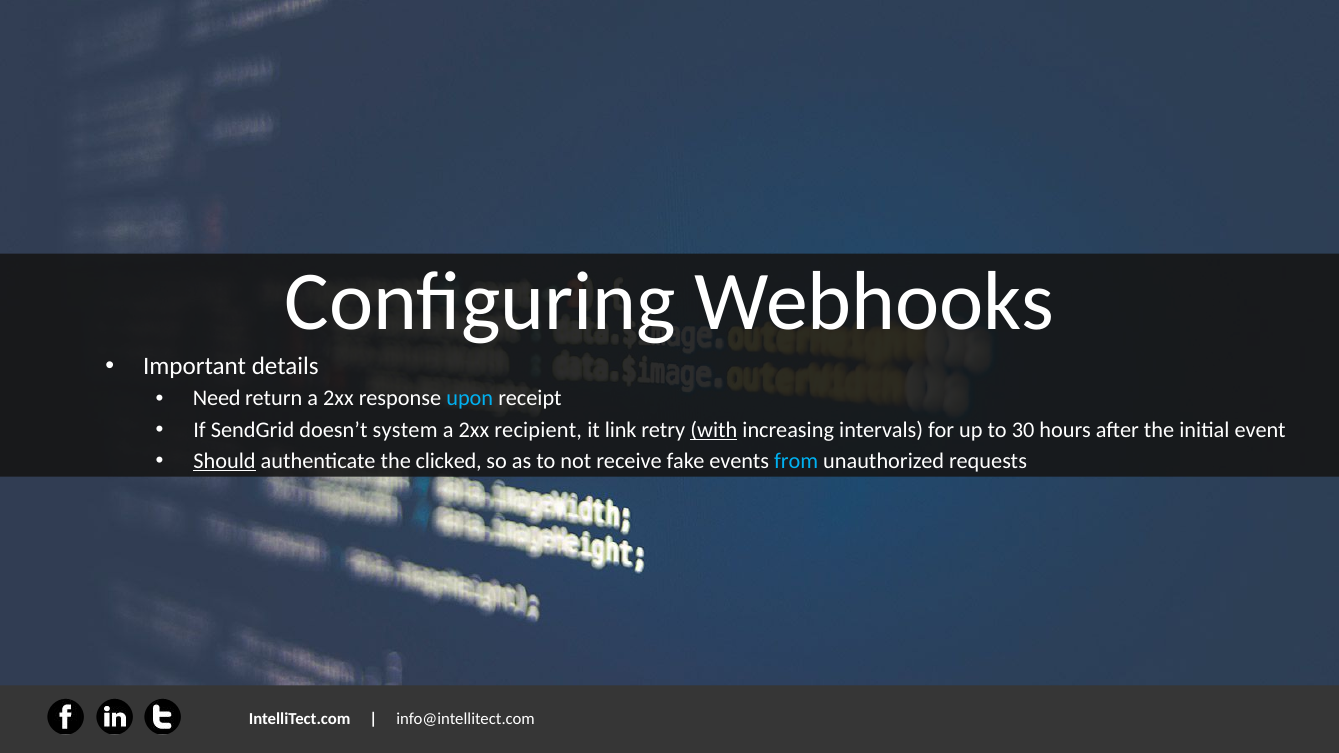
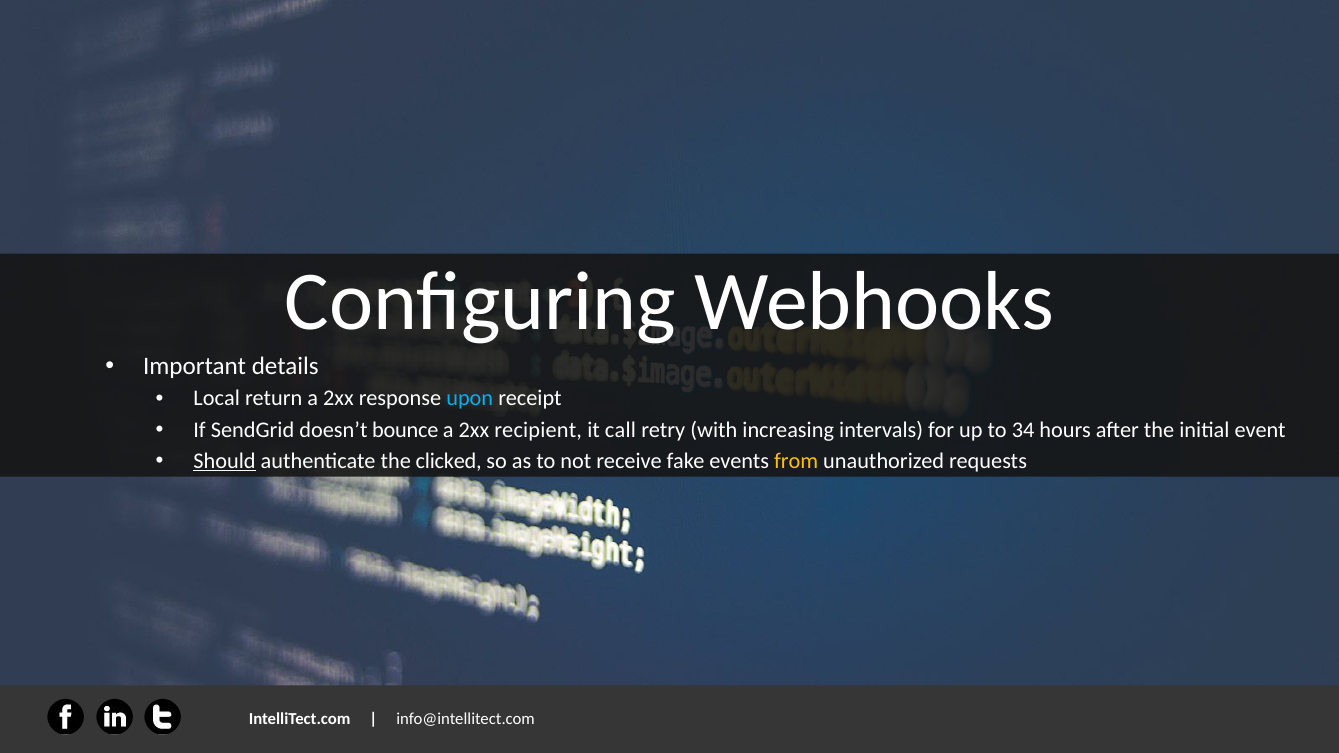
Need: Need -> Local
system: system -> bounce
link: link -> call
with underline: present -> none
30: 30 -> 34
from colour: light blue -> yellow
